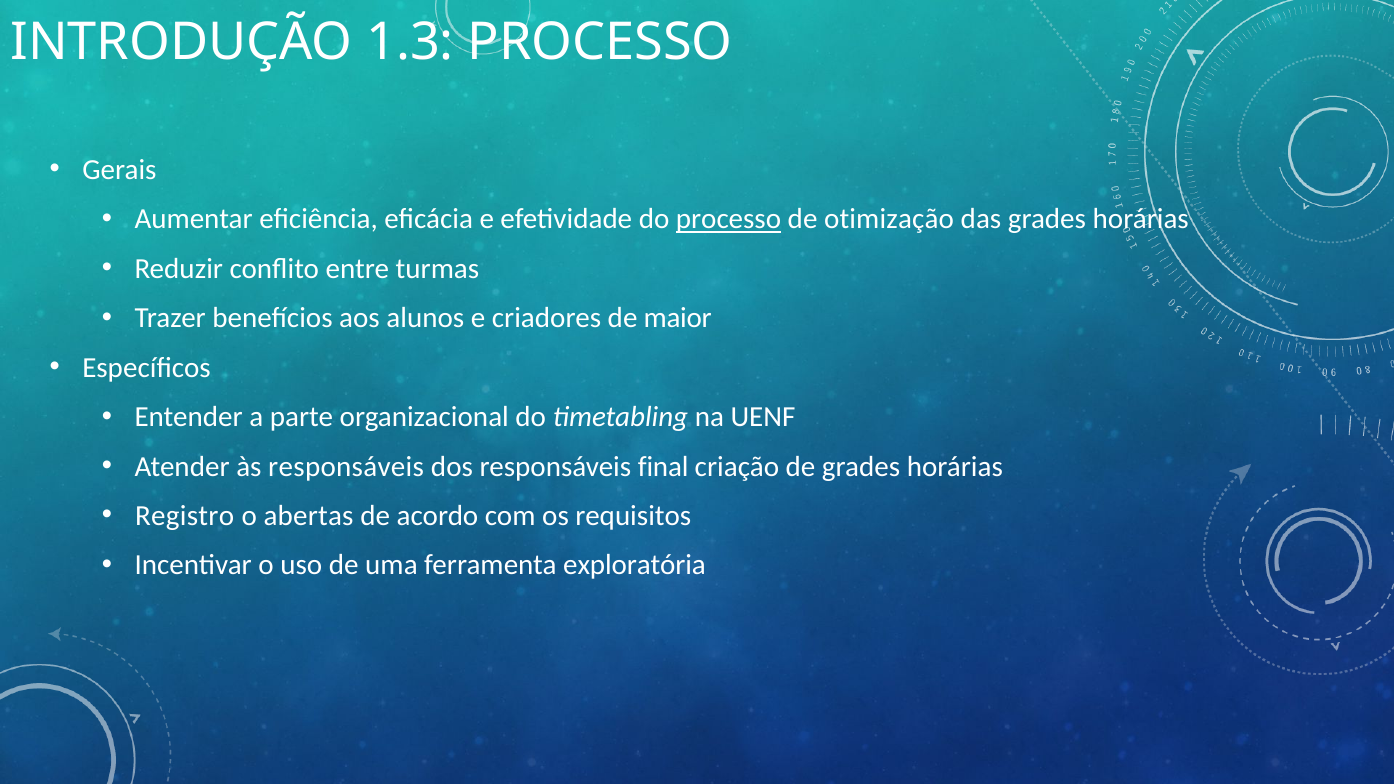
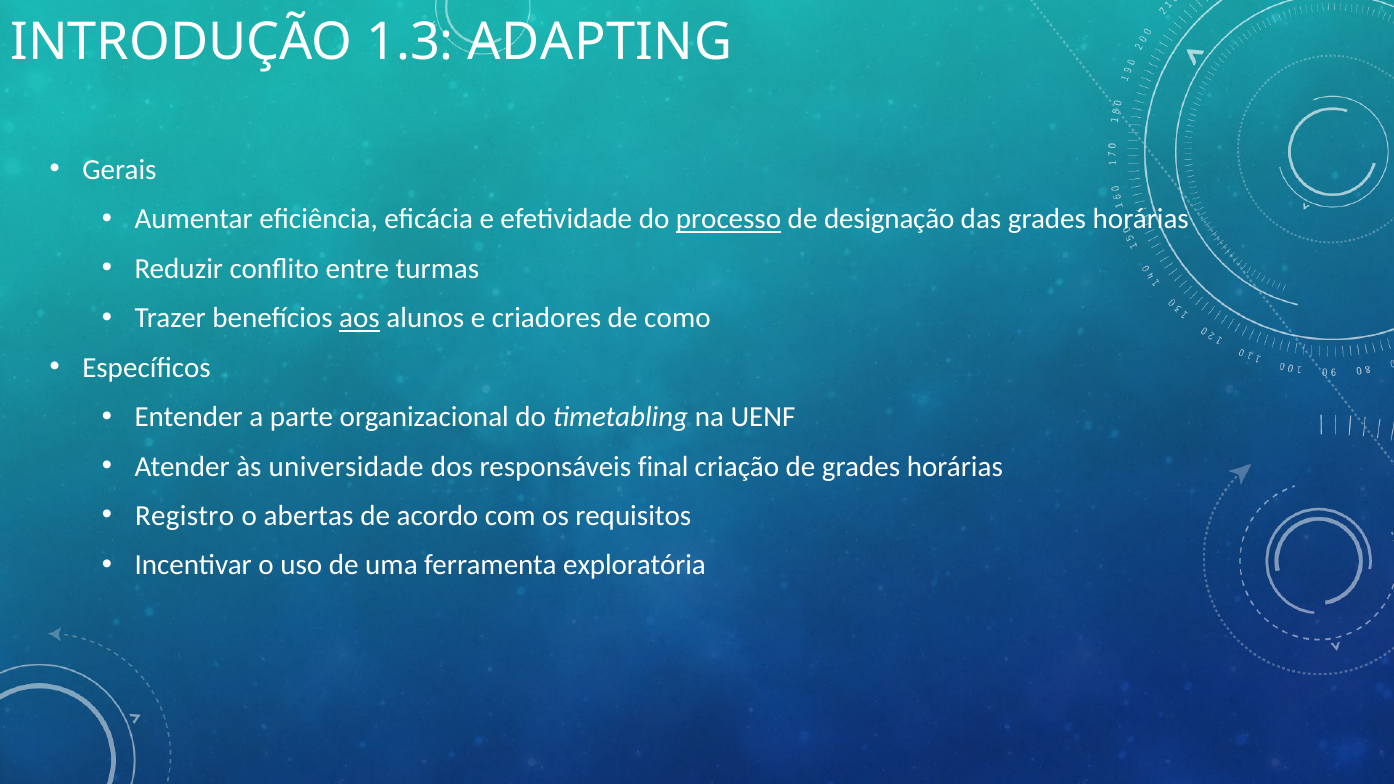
1.3 PROCESSO: PROCESSO -> ADAPTING
otimização: otimização -> designação
aos underline: none -> present
maior: maior -> como
às responsáveis: responsáveis -> universidade
